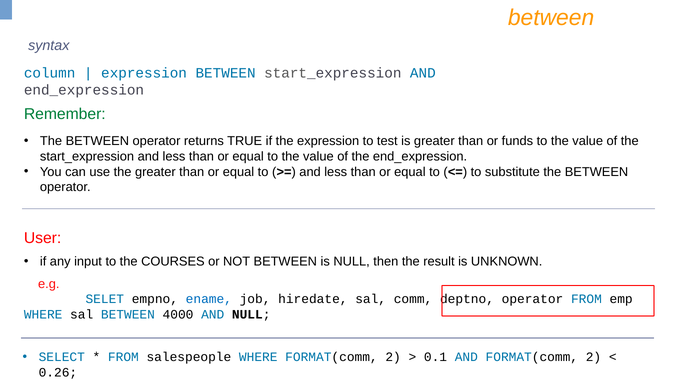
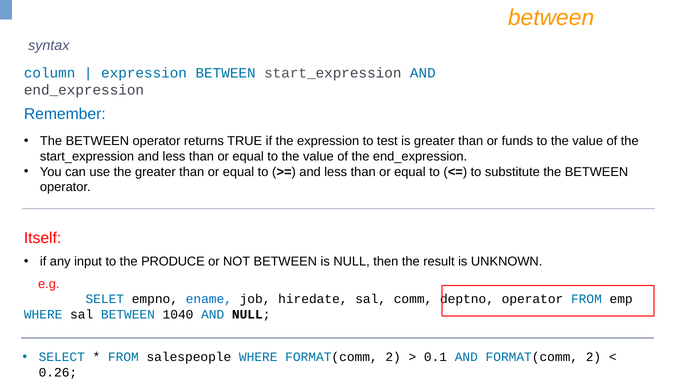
Remember colour: green -> blue
User: User -> Itself
COURSES: COURSES -> PRODUCE
4000: 4000 -> 1040
